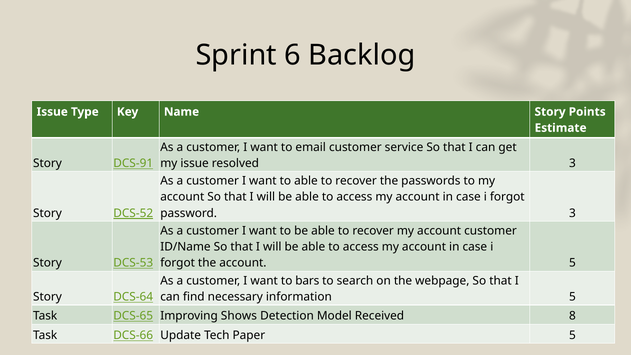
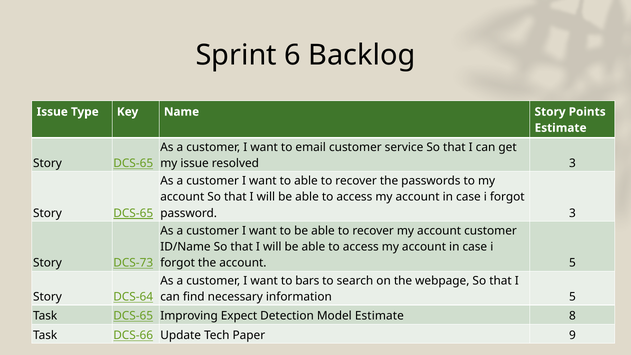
DCS-91 at (133, 163): DCS-91 -> DCS-65
DCS-52 at (133, 213): DCS-52 -> DCS-65
DCS-53: DCS-53 -> DCS-73
Shows: Shows -> Expect
Model Received: Received -> Estimate
Paper 5: 5 -> 9
